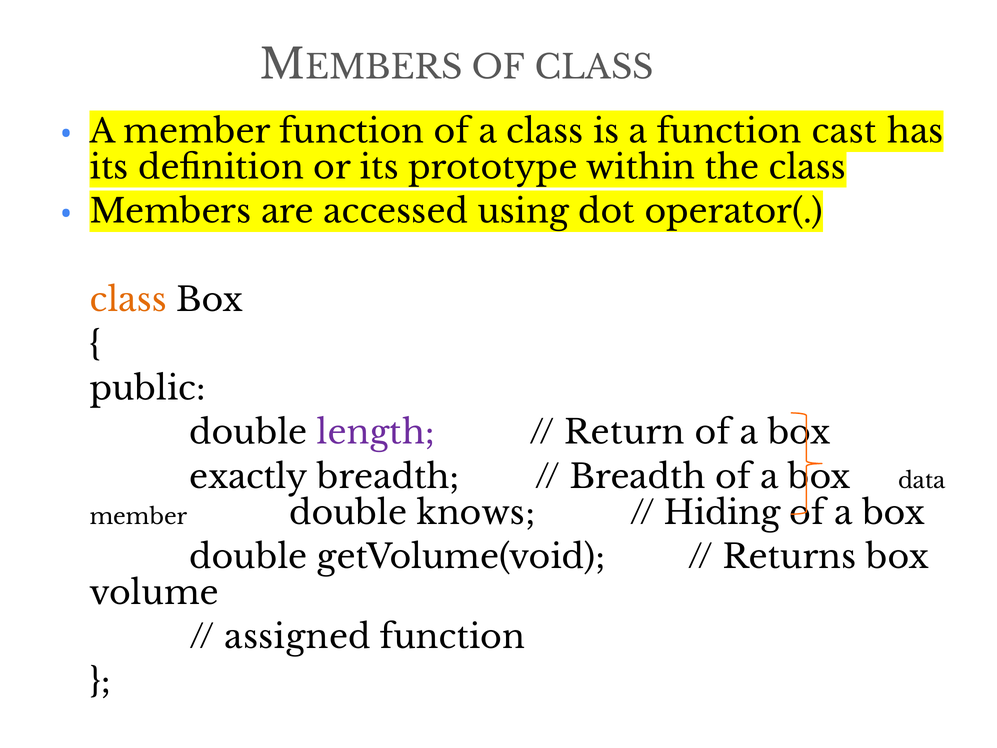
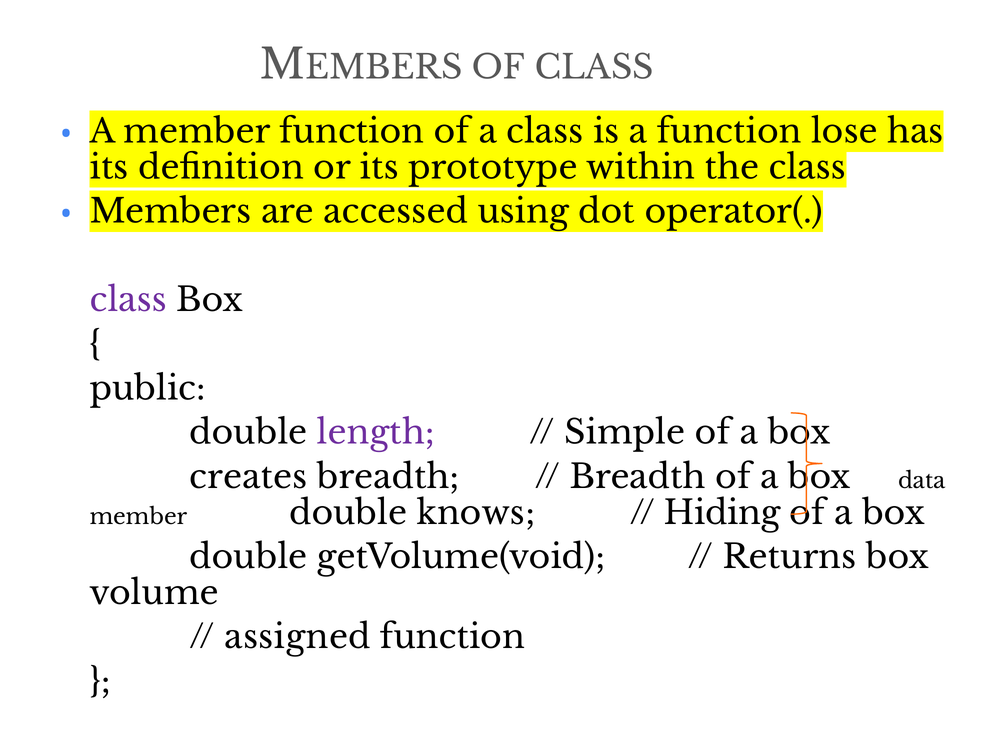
cast: cast -> lose
class at (128, 300) colour: orange -> purple
Return: Return -> Simple
exactly: exactly -> creates
